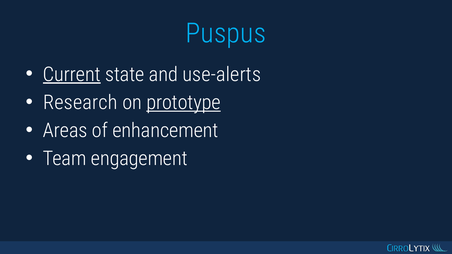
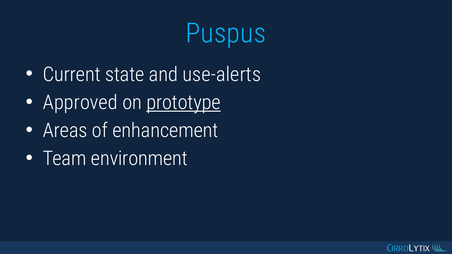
Current underline: present -> none
Research: Research -> Approved
engagement: engagement -> environment
